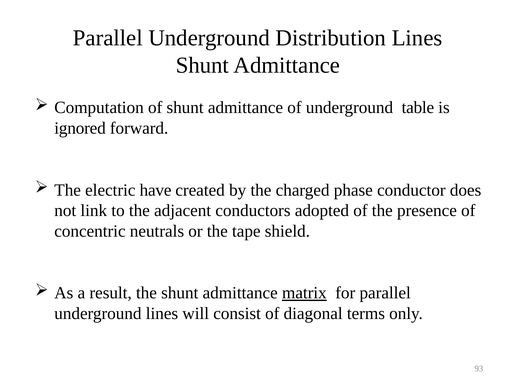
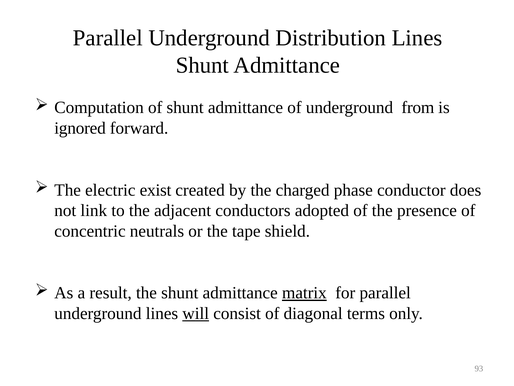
table: table -> from
have: have -> exist
will underline: none -> present
